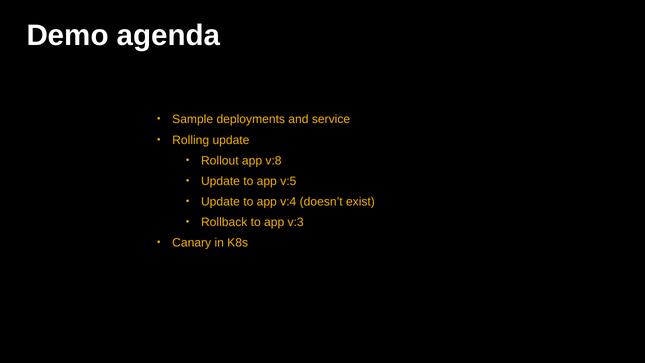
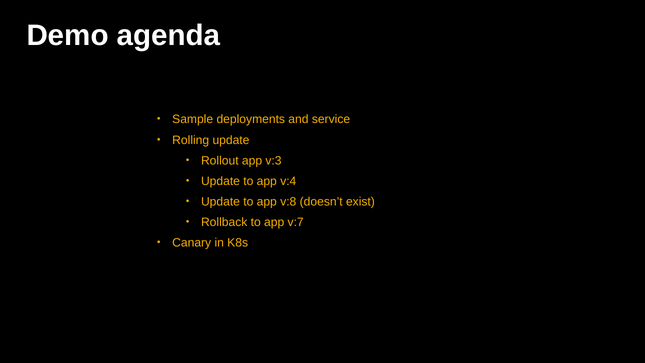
v:8: v:8 -> v:3
v:5: v:5 -> v:4
v:4: v:4 -> v:8
v:3: v:3 -> v:7
